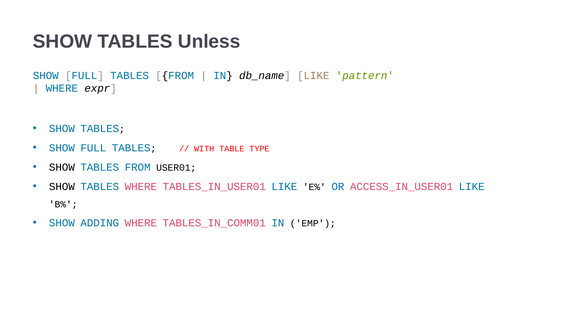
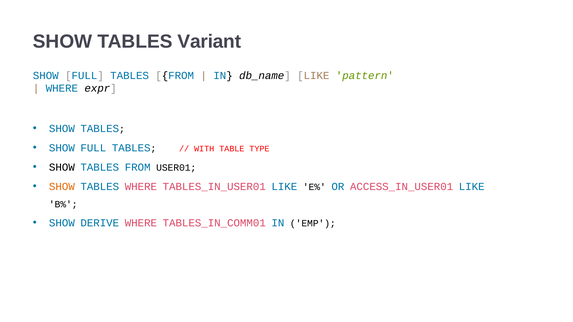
Unless: Unless -> Variant
SHOW at (62, 187) colour: black -> orange
ADDING: ADDING -> DERIVE
